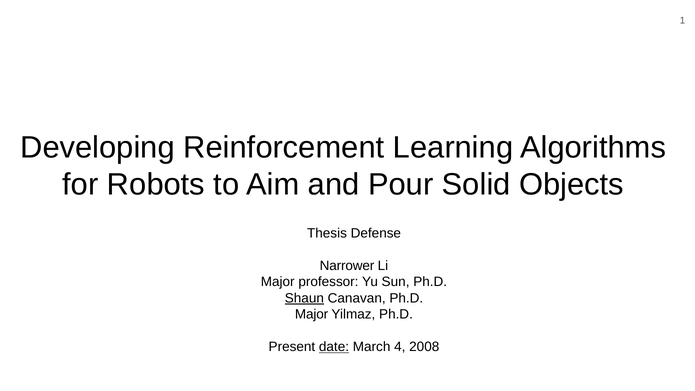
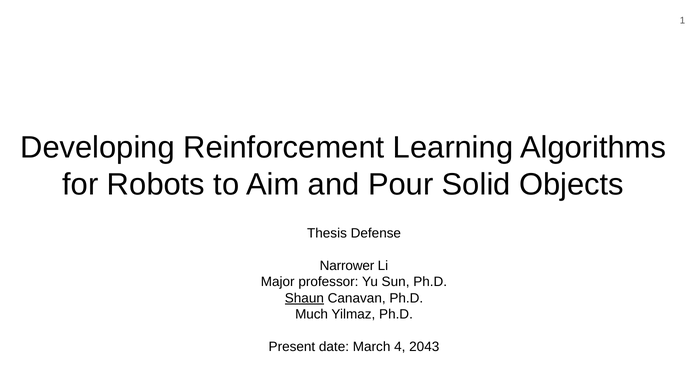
Major at (312, 314): Major -> Much
date underline: present -> none
2008: 2008 -> 2043
